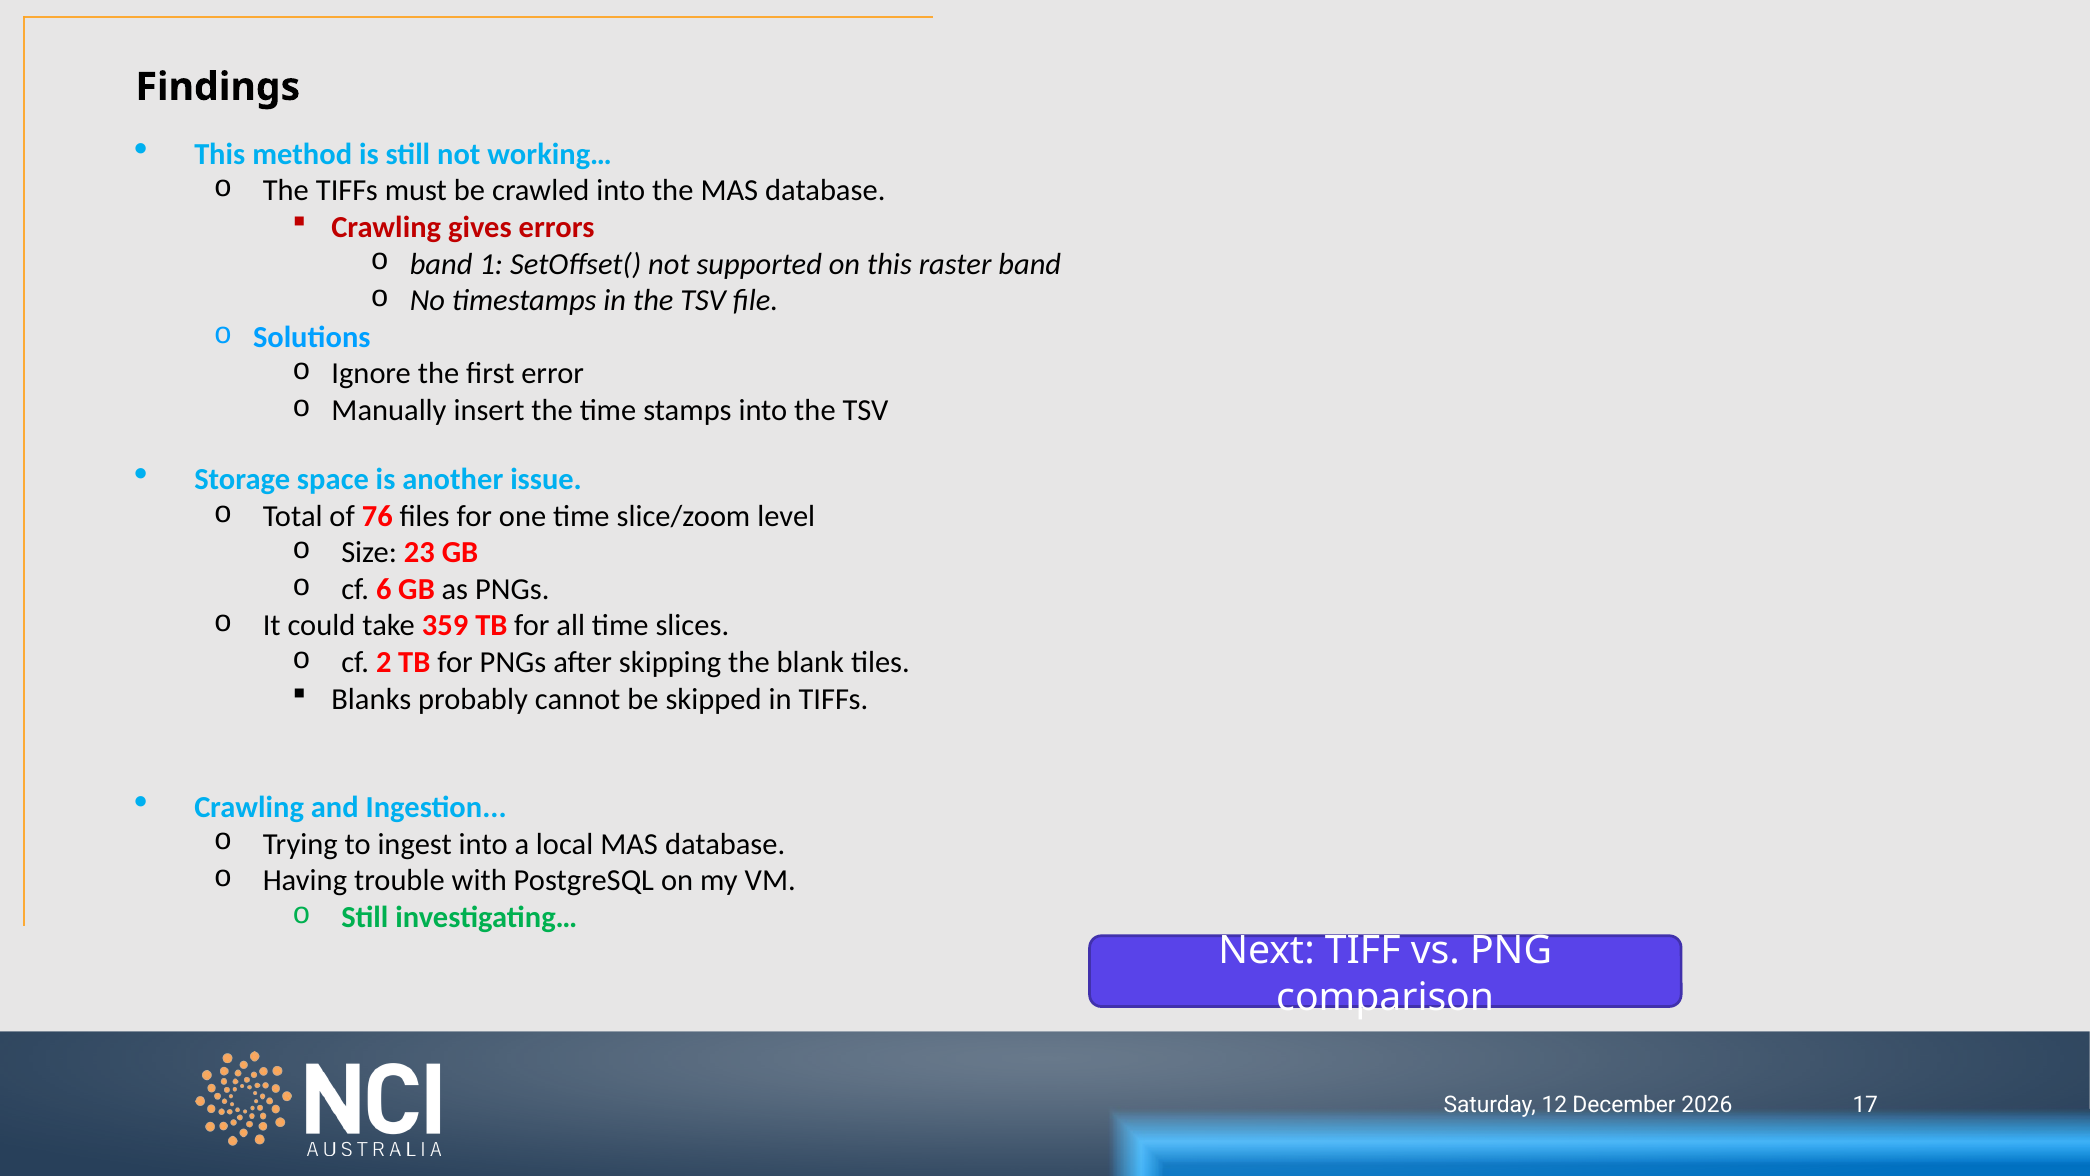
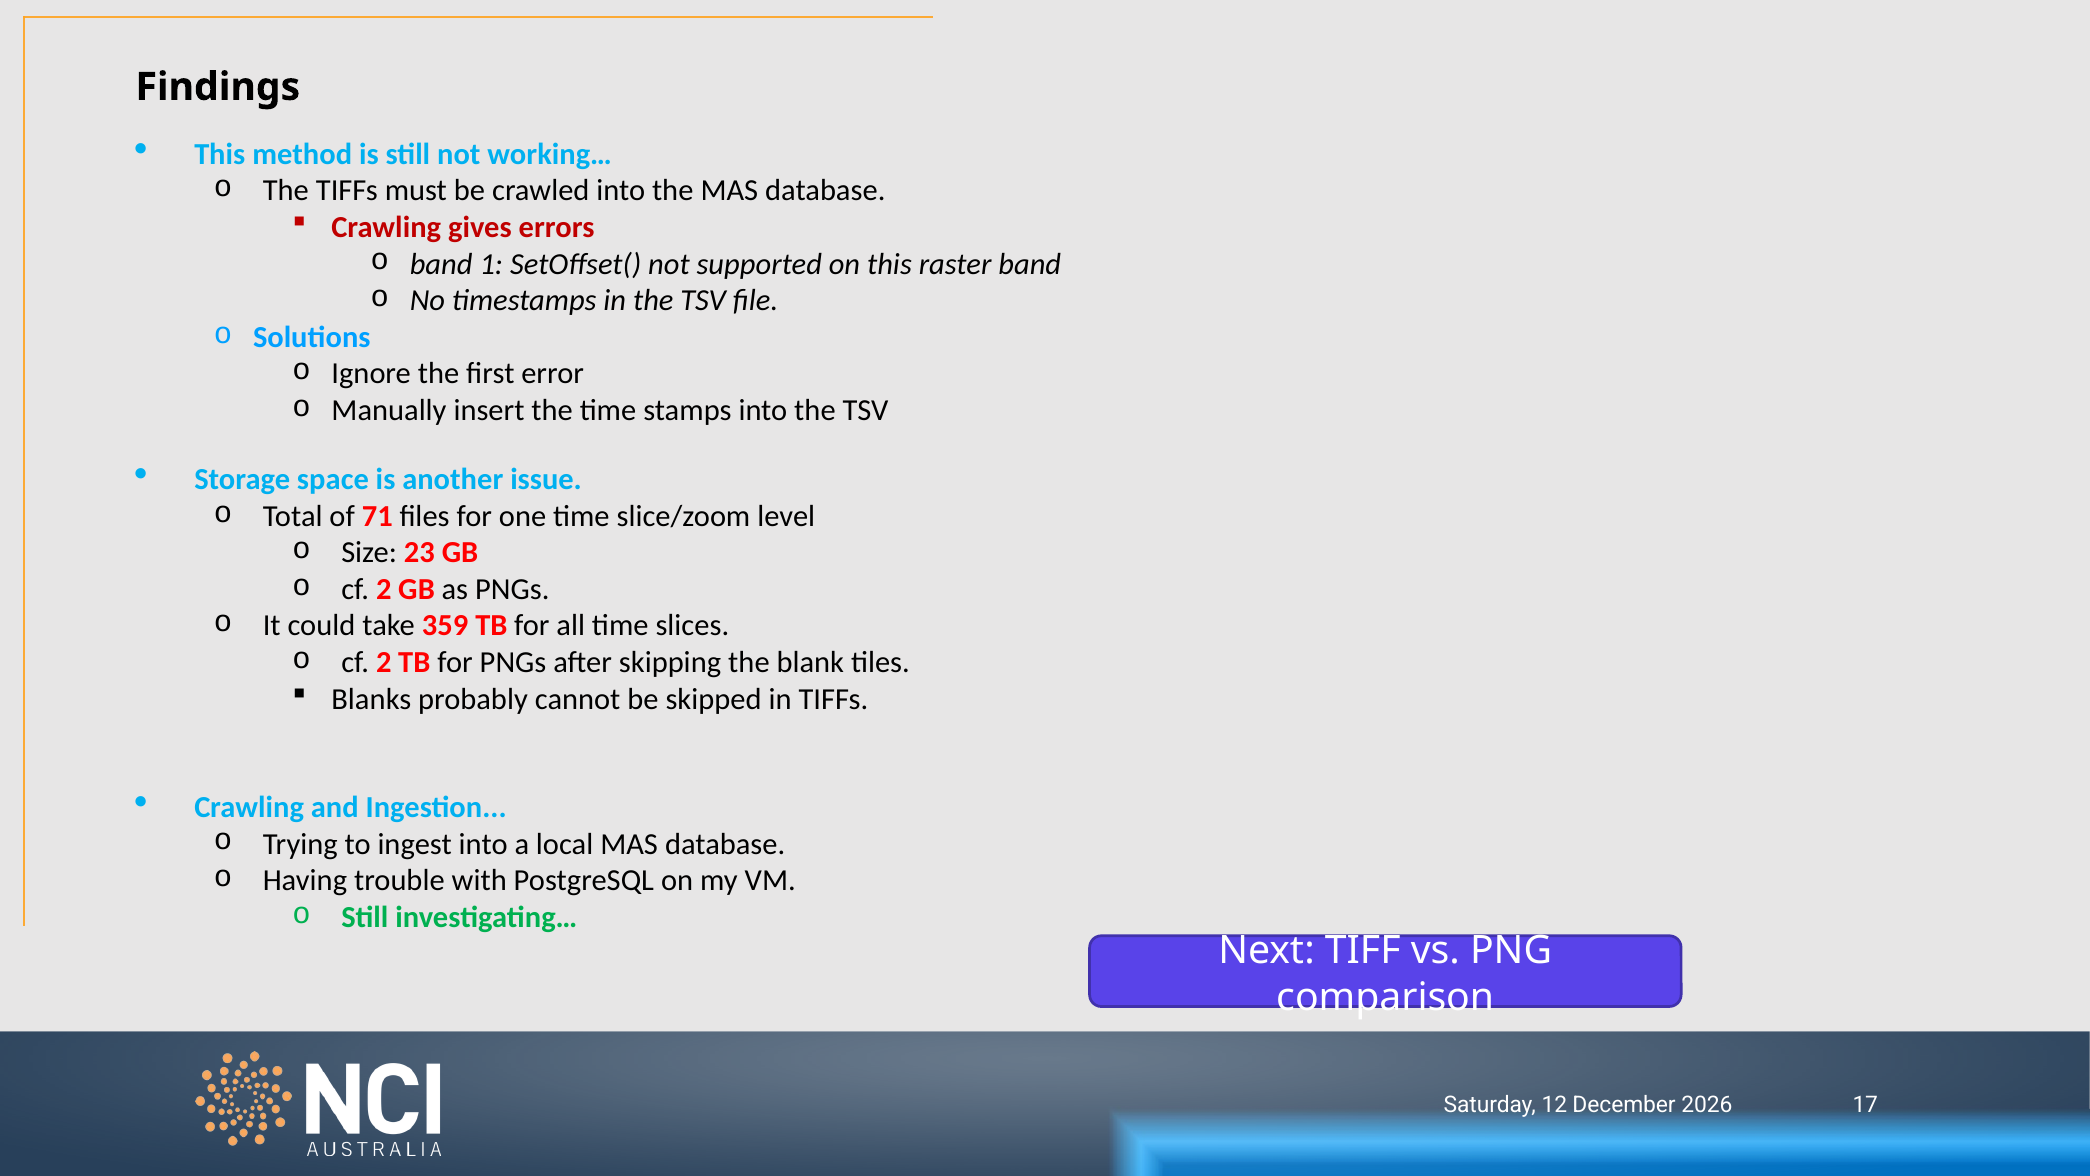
76: 76 -> 71
6 at (384, 589): 6 -> 2
